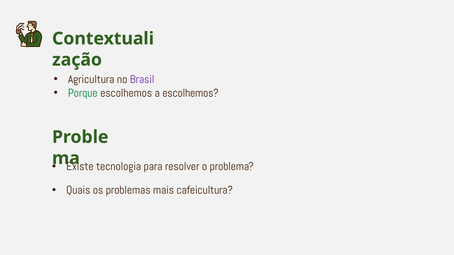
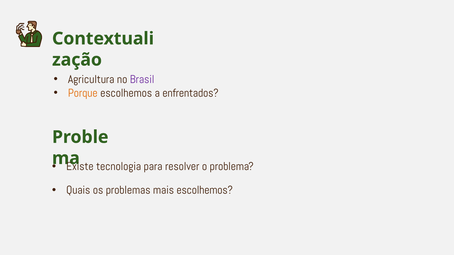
Porque colour: green -> orange
a escolhemos: escolhemos -> enfrentados
mais cafeicultura: cafeicultura -> escolhemos
